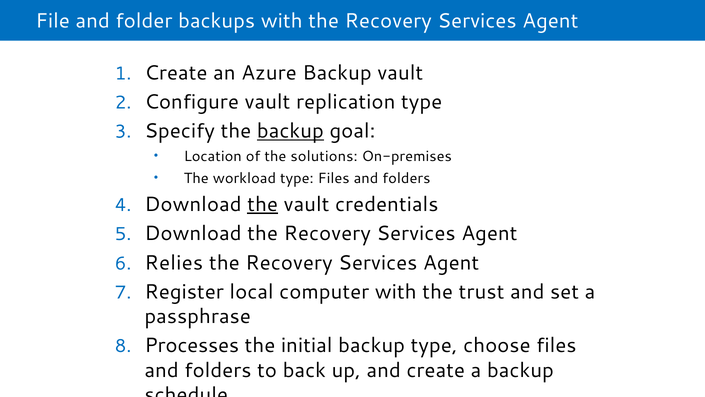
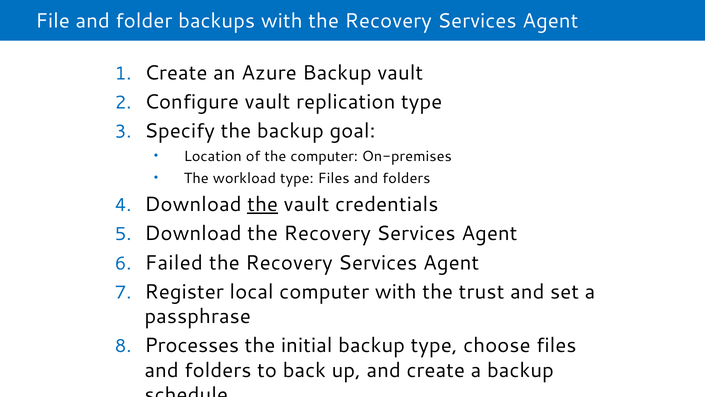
backup at (290, 131) underline: present -> none
the solutions: solutions -> computer
Relies: Relies -> Failed
